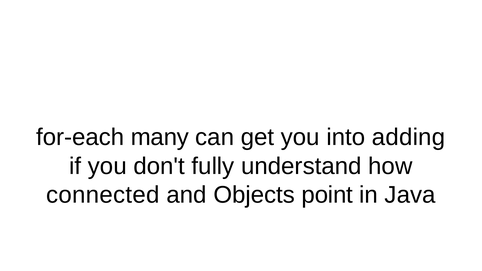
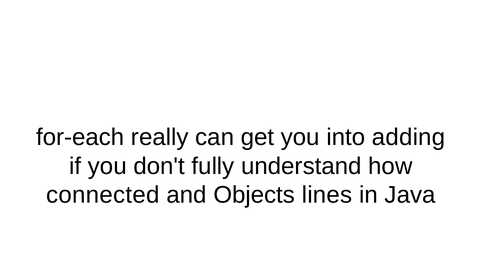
many: many -> really
point: point -> lines
